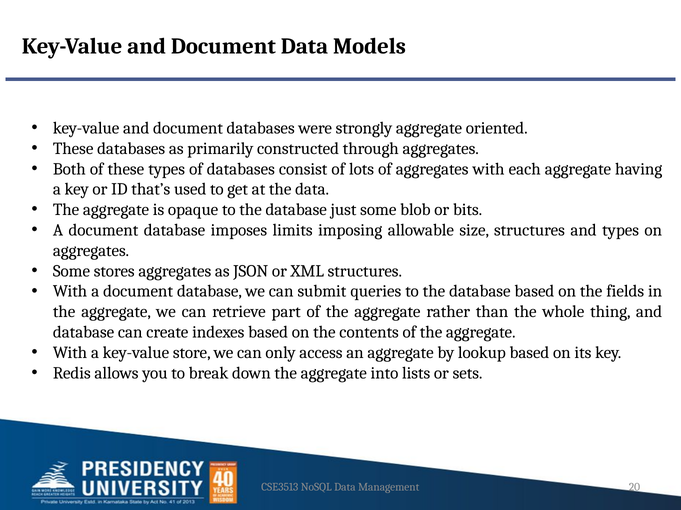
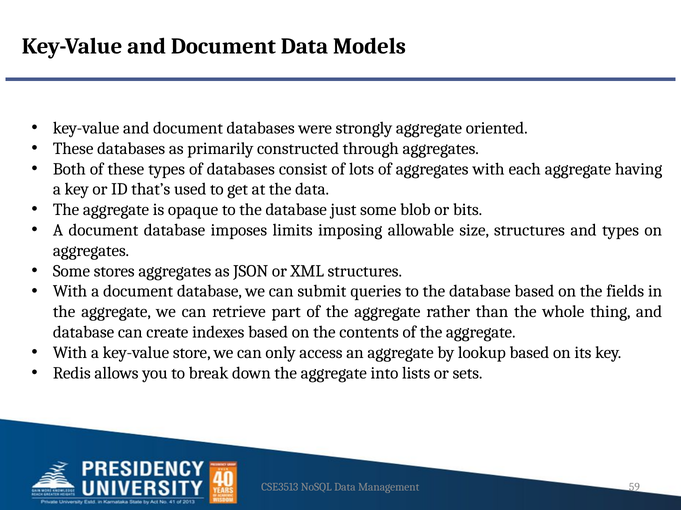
20: 20 -> 59
